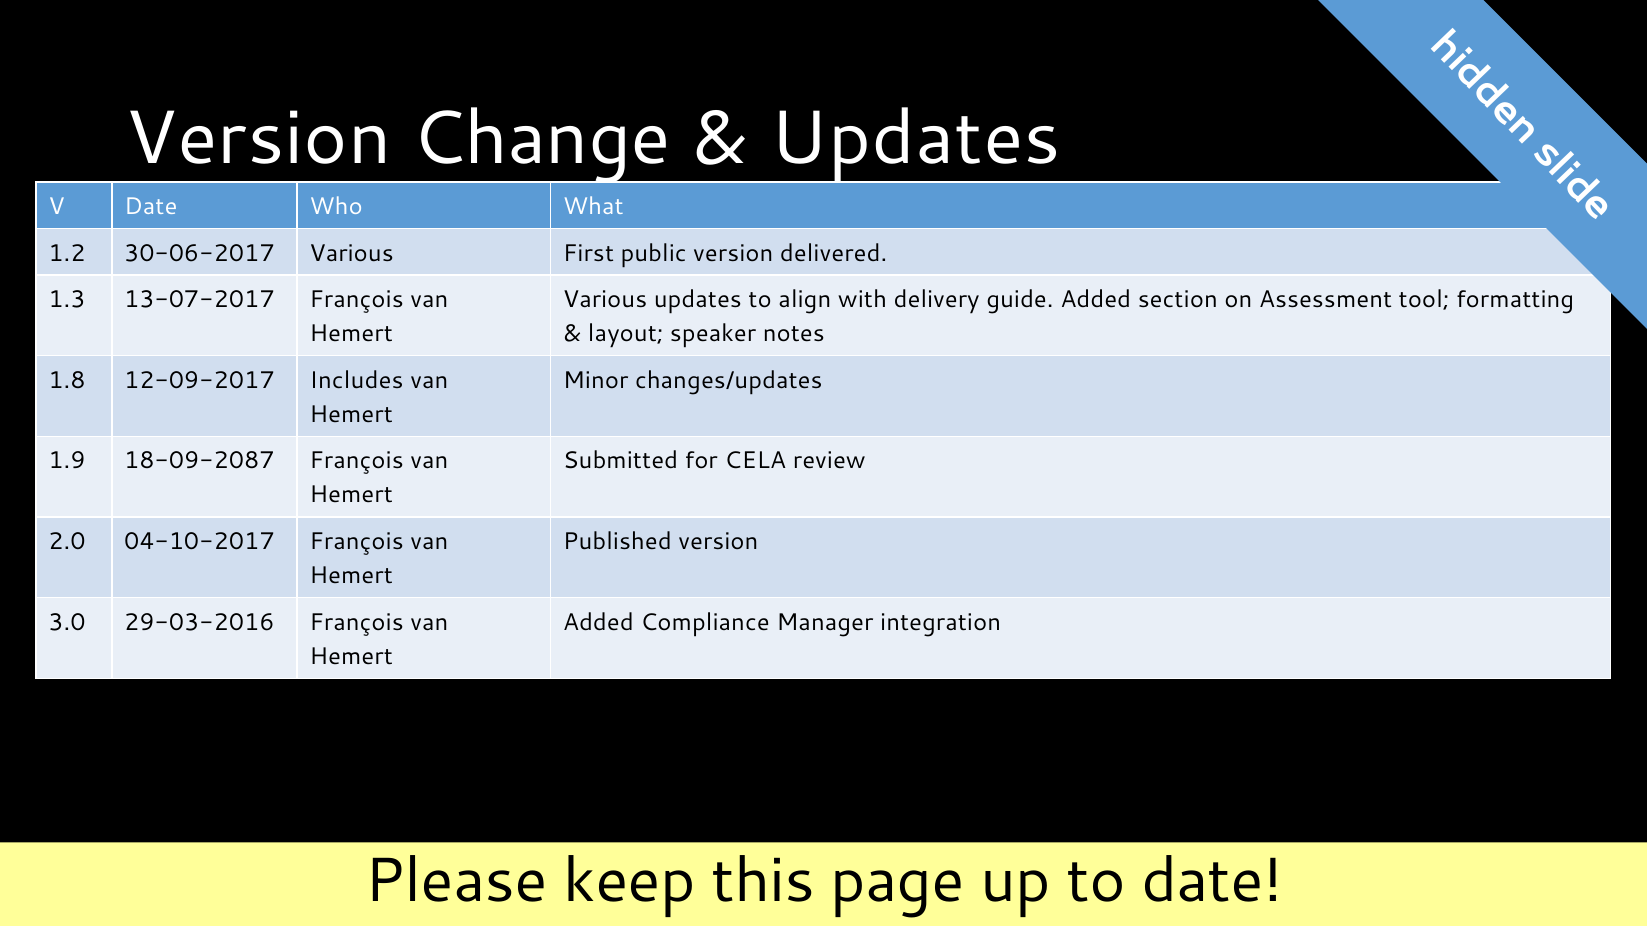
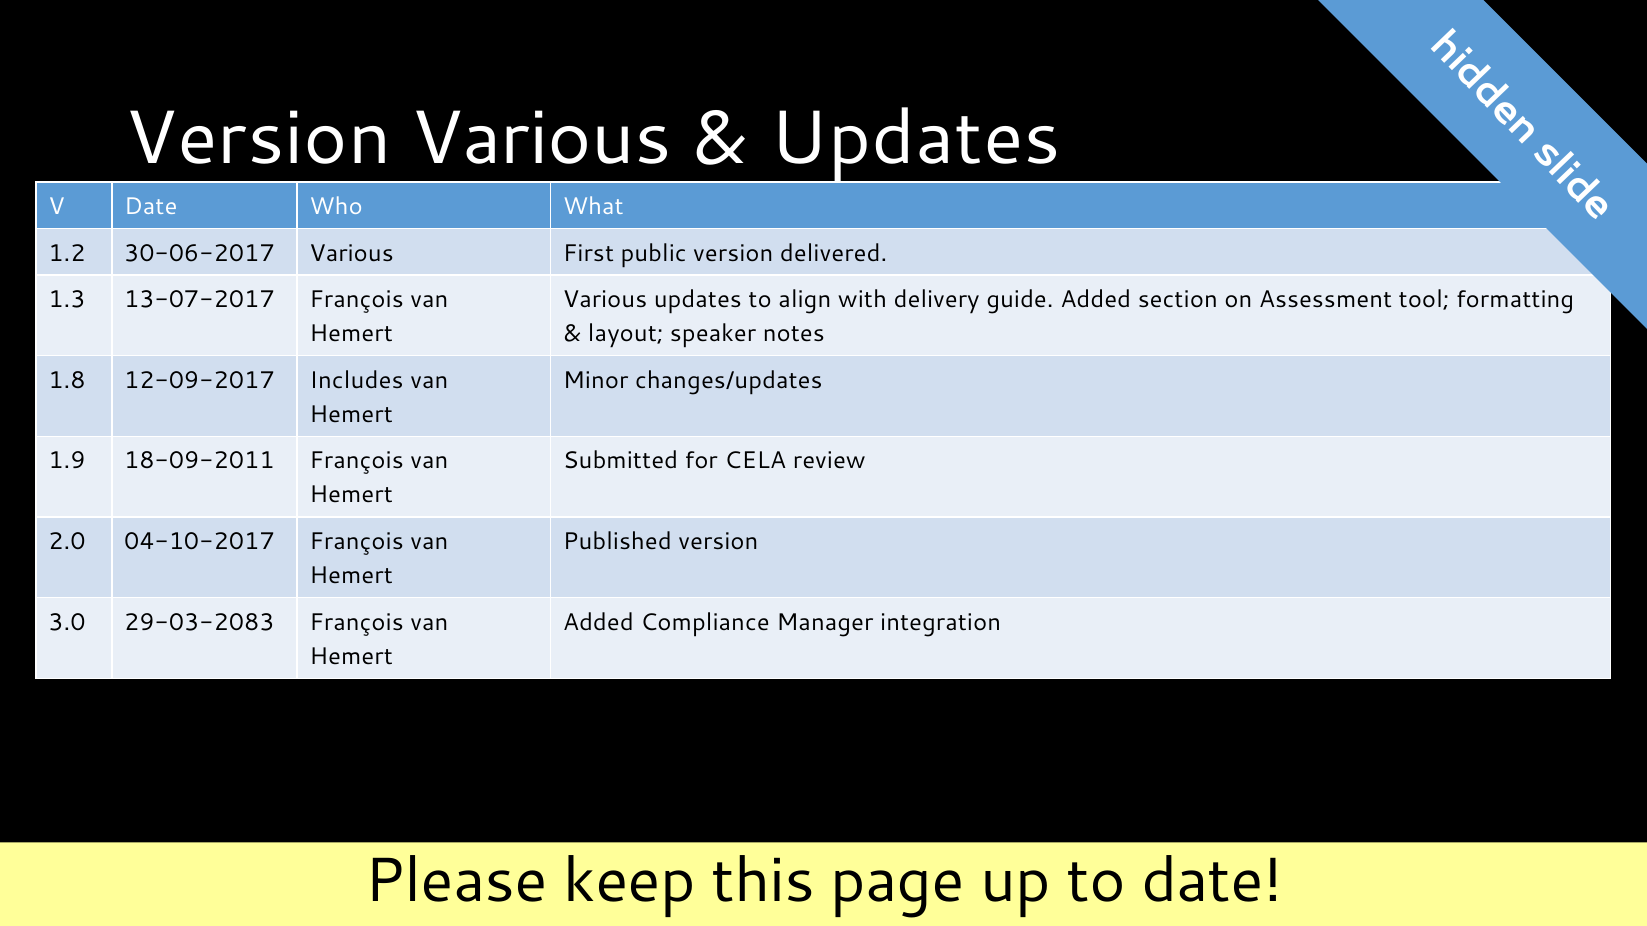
Version Change: Change -> Various
18-09-2087: 18-09-2087 -> 18-09-2011
29-03-2016: 29-03-2016 -> 29-03-2083
